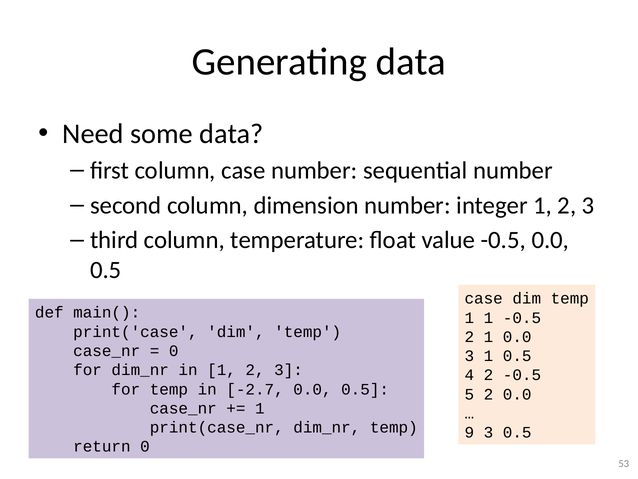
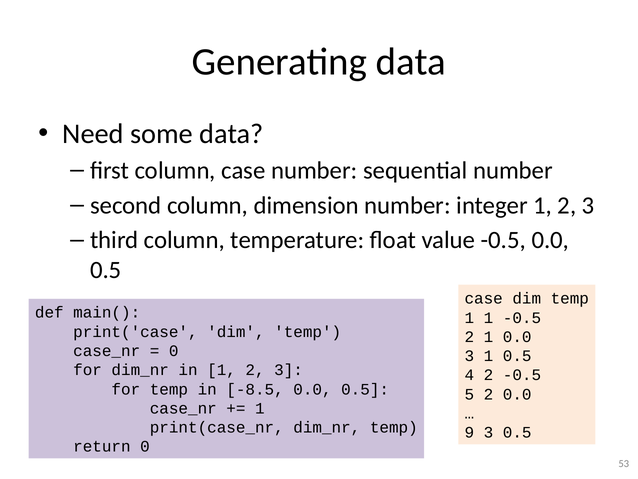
-2.7: -2.7 -> -8.5
